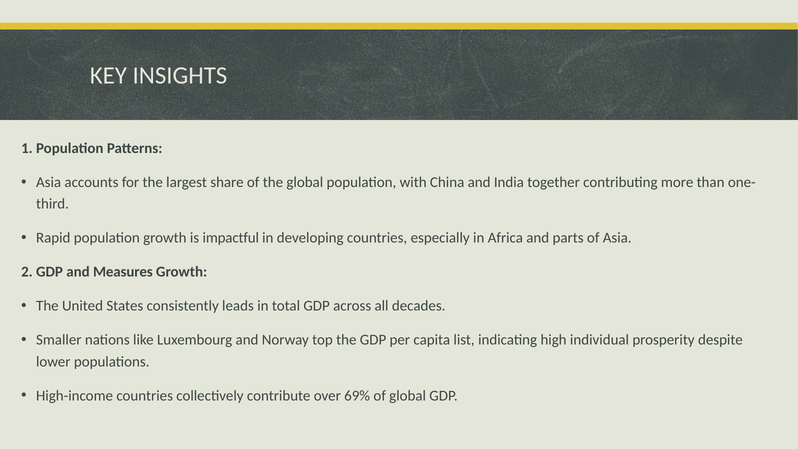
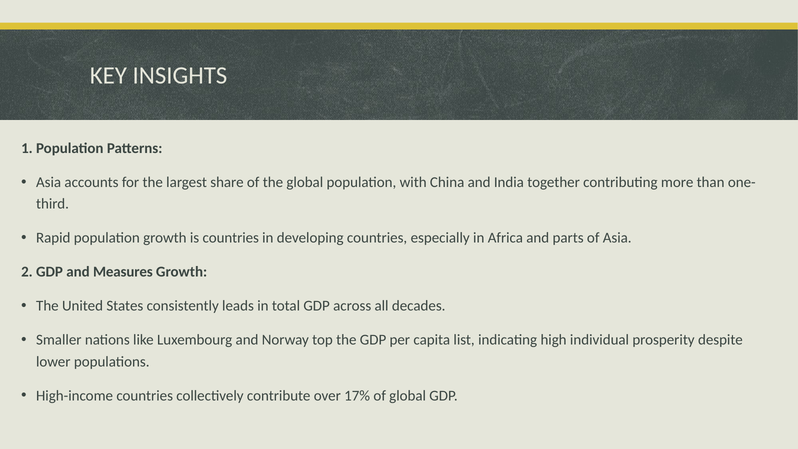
is impactful: impactful -> countries
69%: 69% -> 17%
